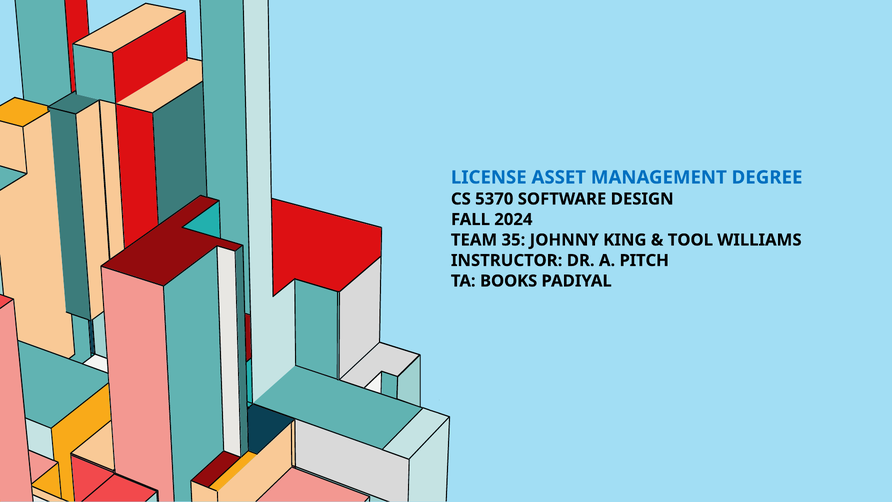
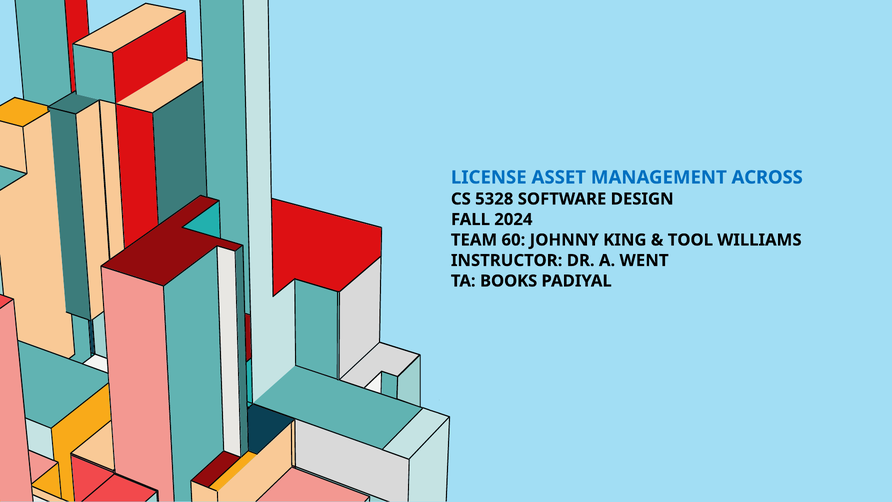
DEGREE: DEGREE -> ACROSS
5370: 5370 -> 5328
35: 35 -> 60
PITCH: PITCH -> WENT
